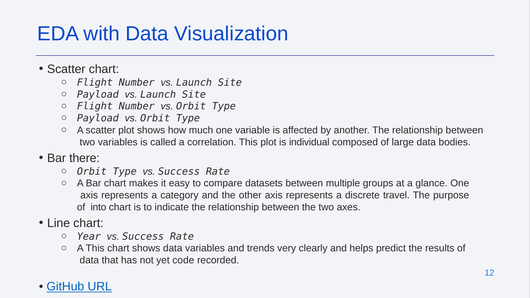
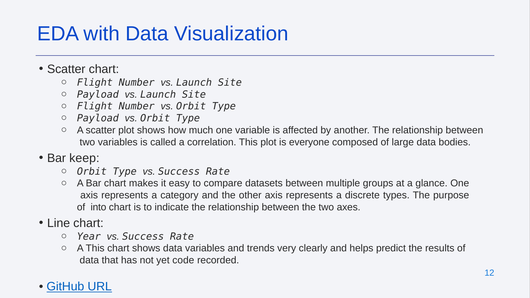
individual: individual -> everyone
there: there -> keep
travel: travel -> types
